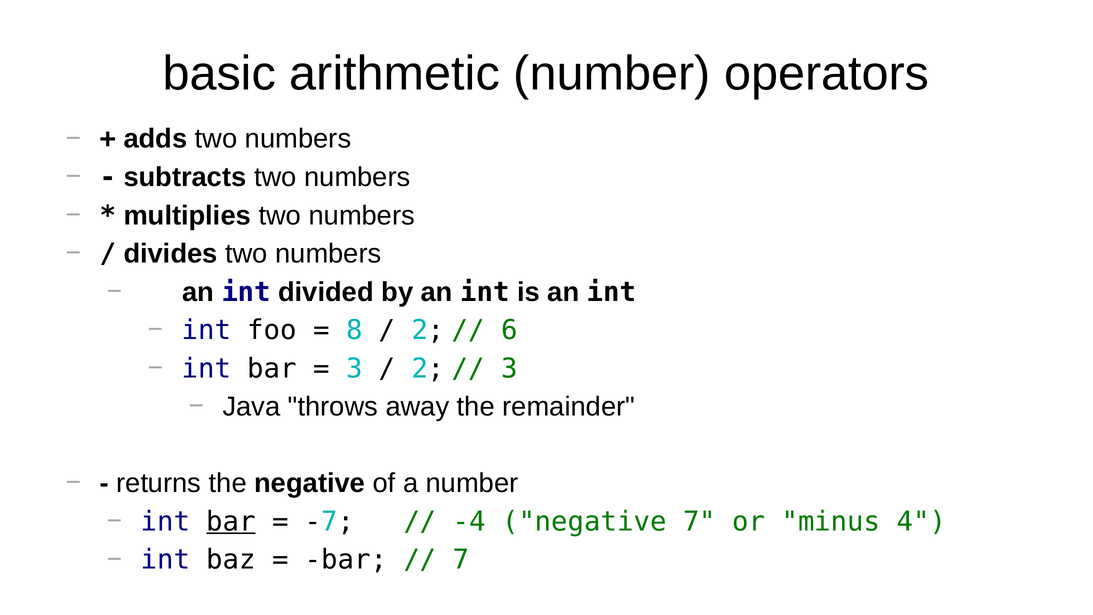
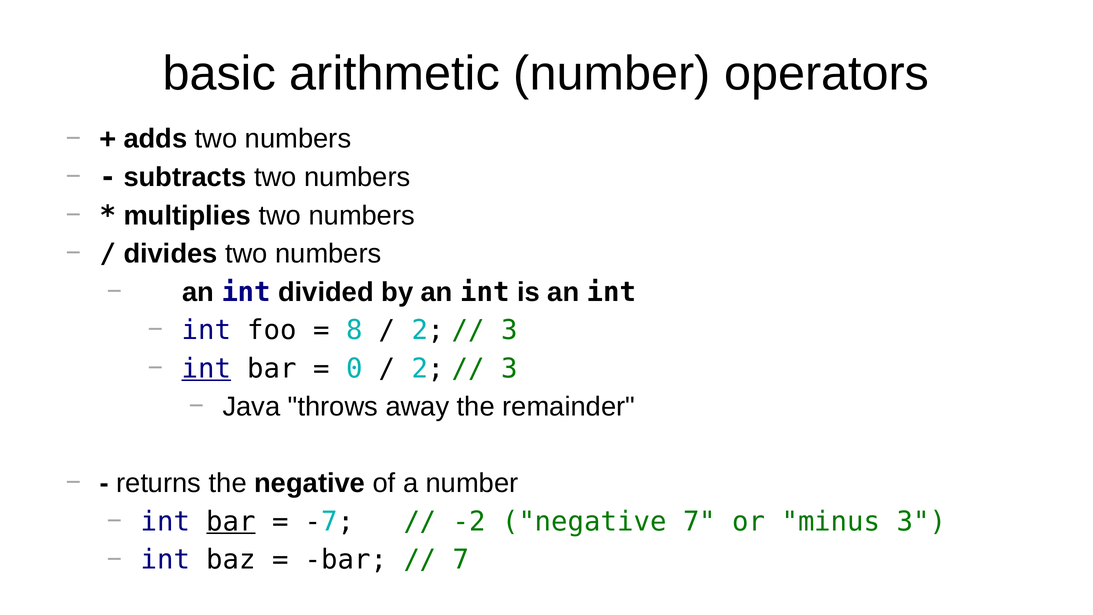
6 at (509, 330): 6 -> 3
int at (206, 368) underline: none -> present
3 at (354, 368): 3 -> 0
-4: -4 -> -2
minus 4: 4 -> 3
